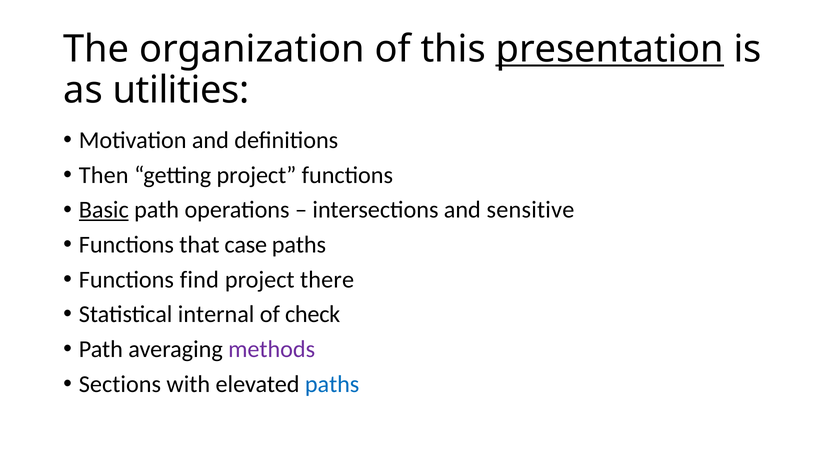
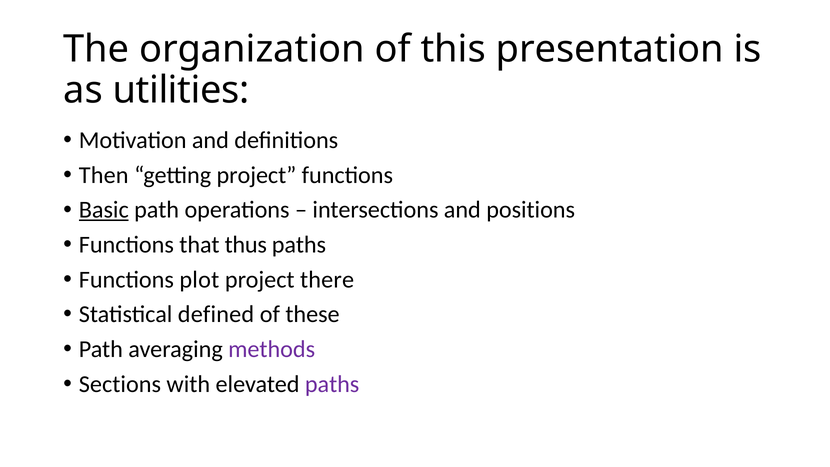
presentation underline: present -> none
sensitive: sensitive -> positions
case: case -> thus
find: find -> plot
internal: internal -> defined
check: check -> these
paths at (332, 384) colour: blue -> purple
